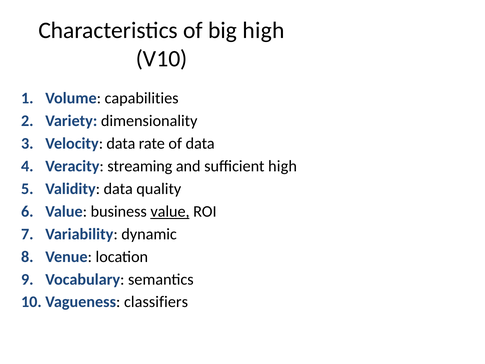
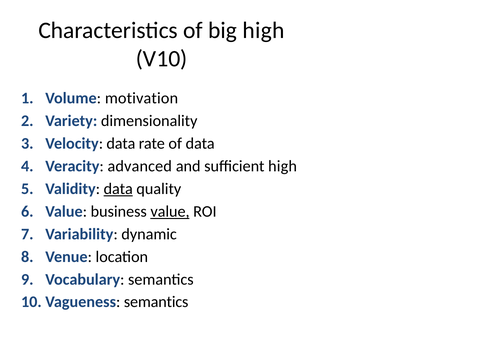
capabilities: capabilities -> motivation
streaming: streaming -> advanced
data at (118, 189) underline: none -> present
classifiers at (156, 302): classifiers -> semantics
